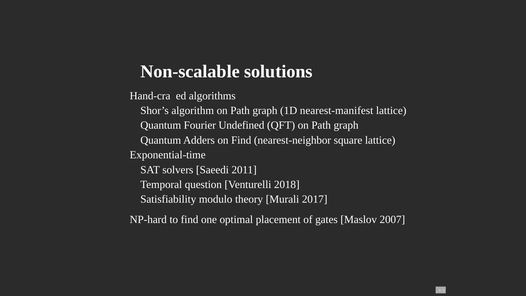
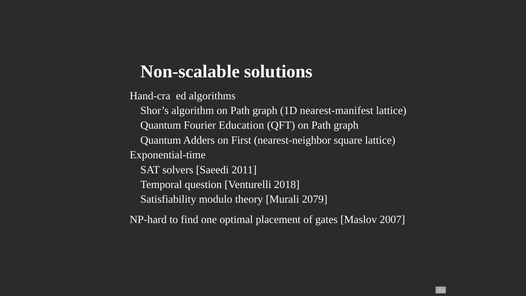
Undefined: Undefined -> Education
on Find: Find -> First
2017: 2017 -> 2079
